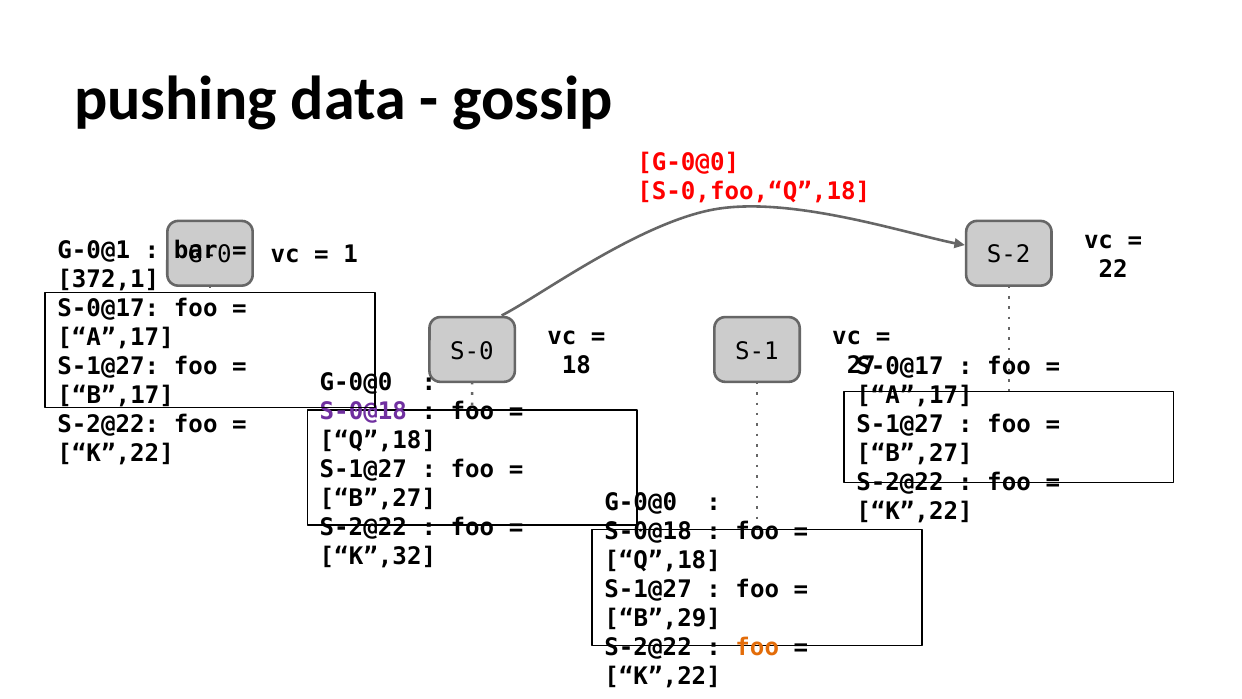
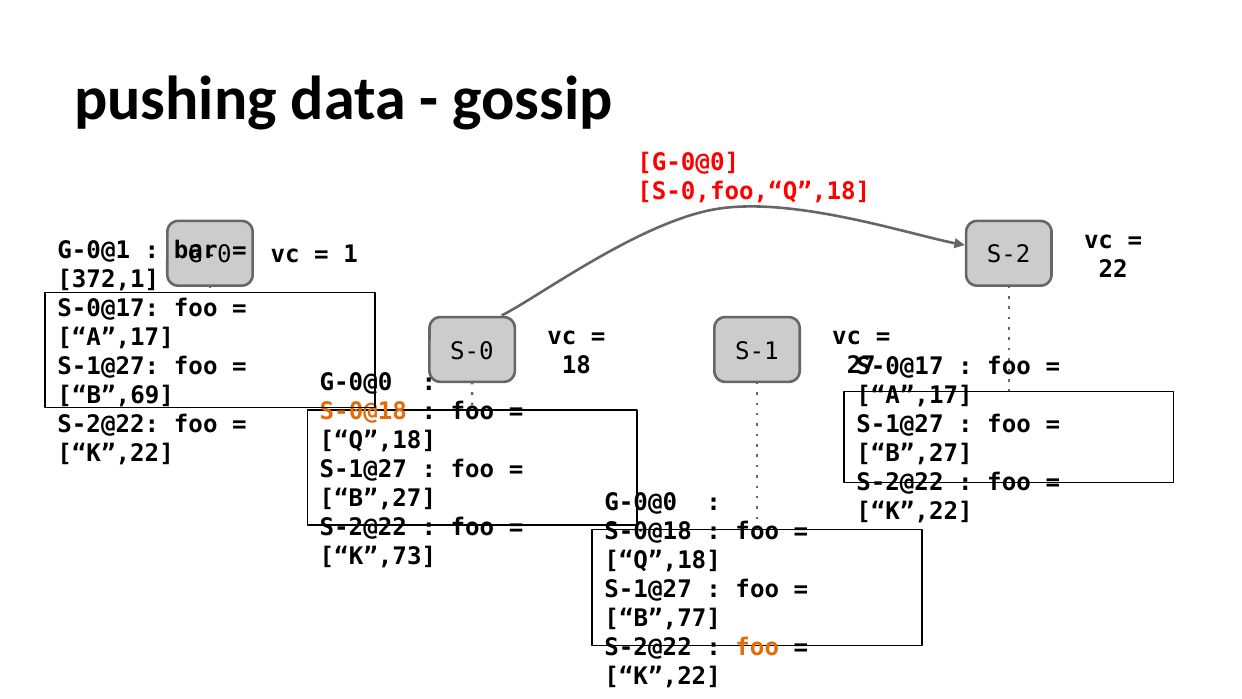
B”,17: B”,17 -> B”,69
S-0@18 at (363, 411) colour: purple -> orange
K”,32: K”,32 -> K”,73
B”,29: B”,29 -> B”,77
